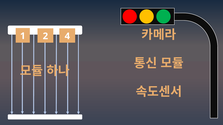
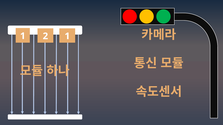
2 4: 4 -> 1
